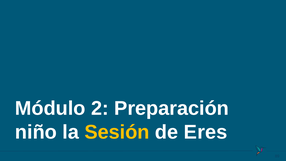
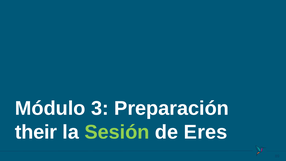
2: 2 -> 3
niño: niño -> their
Sesión colour: yellow -> light green
